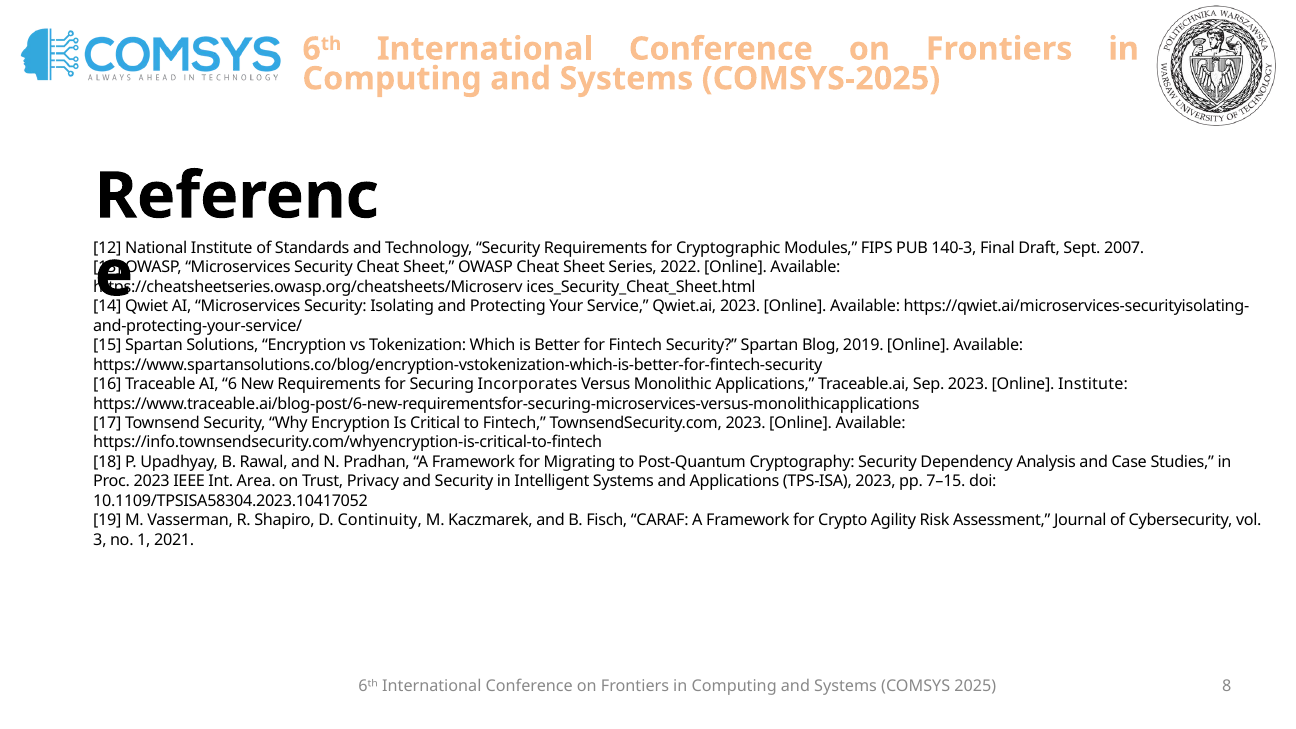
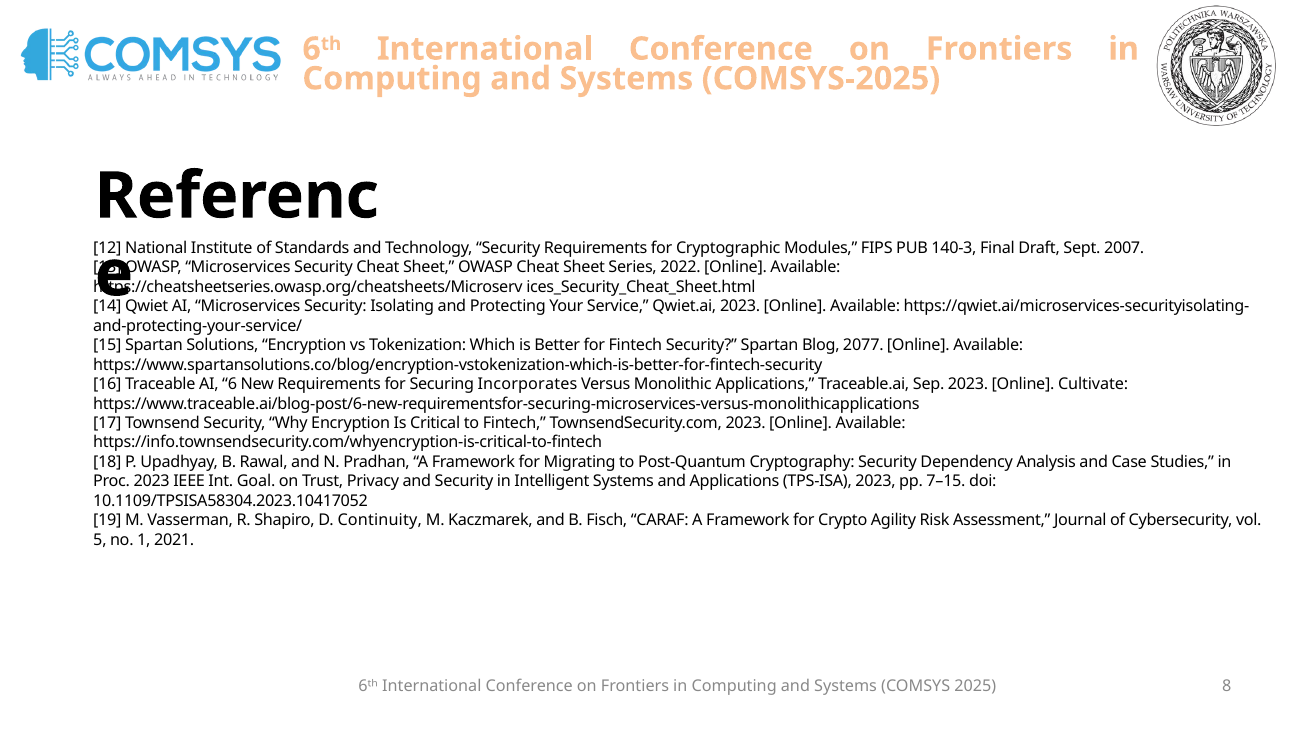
2019: 2019 -> 2077
Online Institute: Institute -> Cultivate
Area: Area -> Goal
3: 3 -> 5
